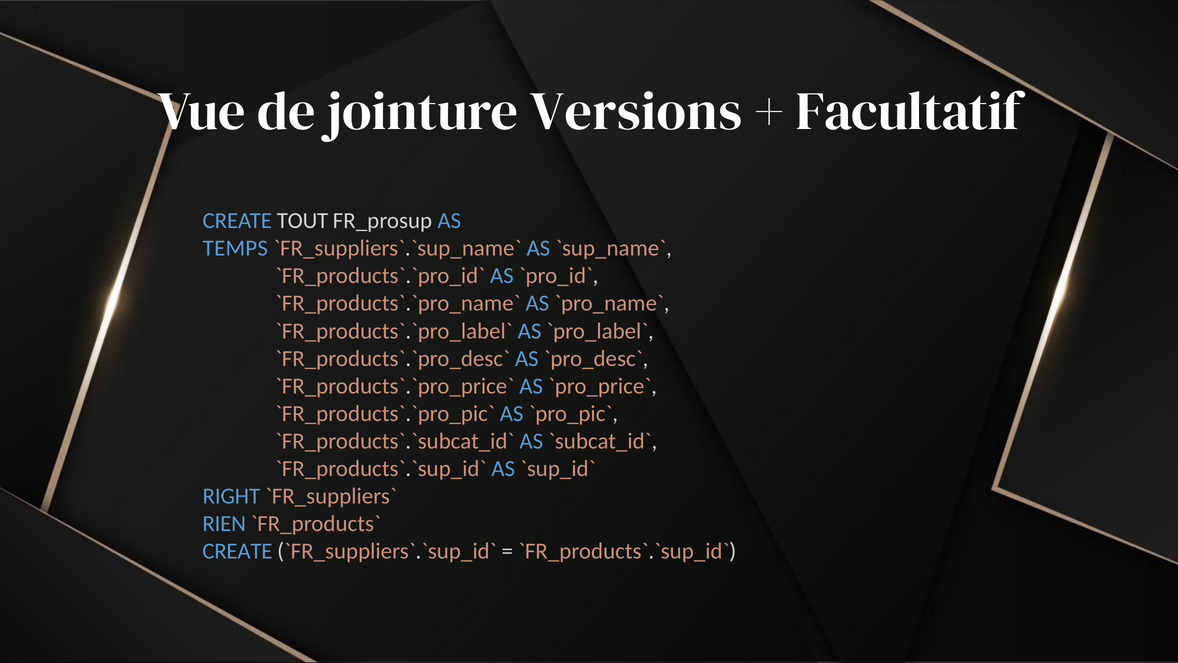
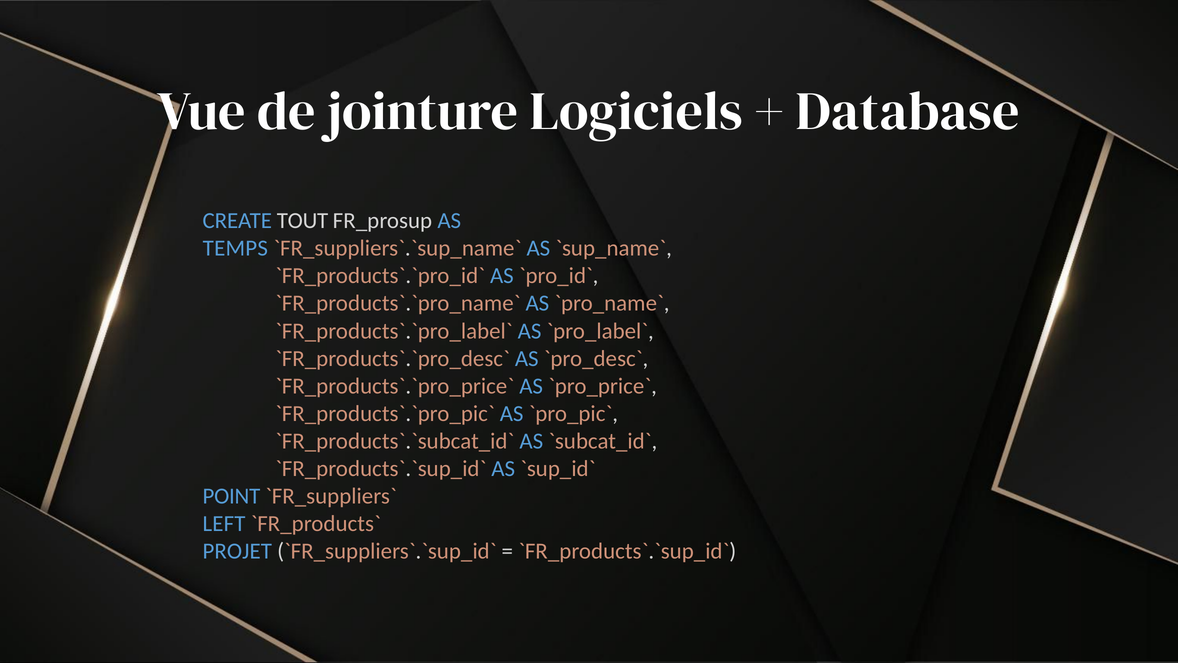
Versions: Versions -> Logiciels
Facultatif: Facultatif -> Database
RIGHT: RIGHT -> POINT
RIEN: RIEN -> LEFT
CREATE at (237, 551): CREATE -> PROJET
